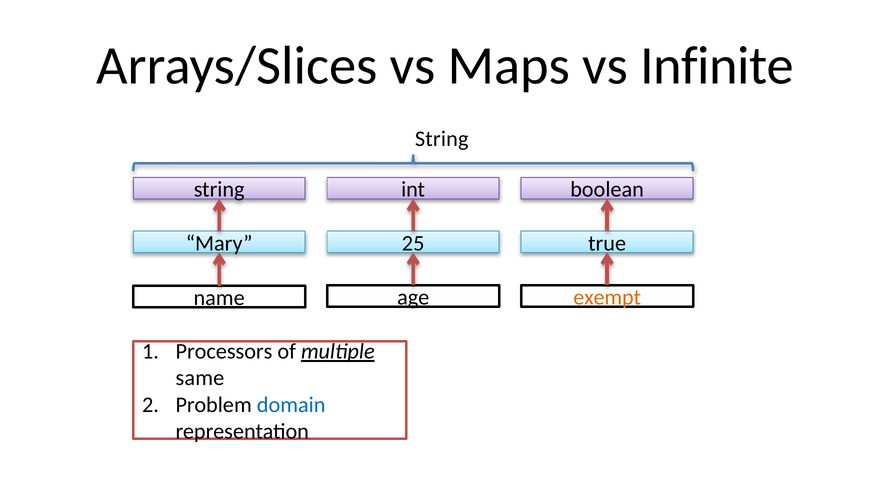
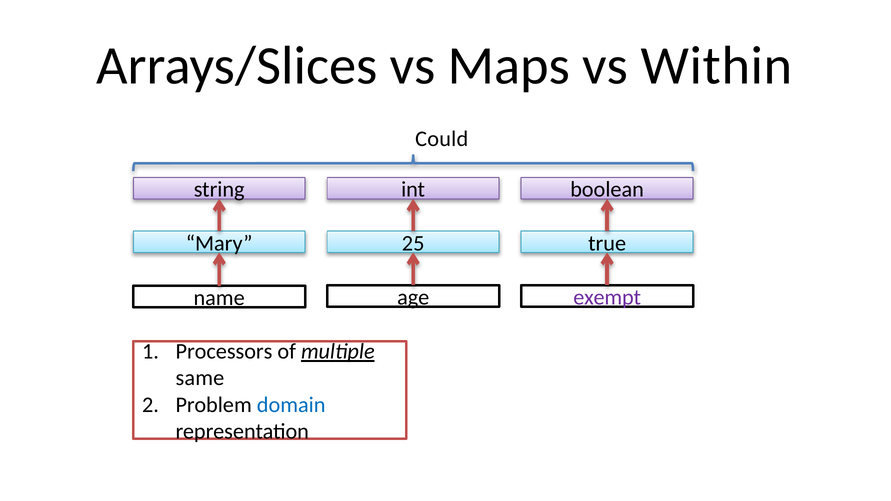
Infinite: Infinite -> Within
String at (442, 139): String -> Could
exempt colour: orange -> purple
